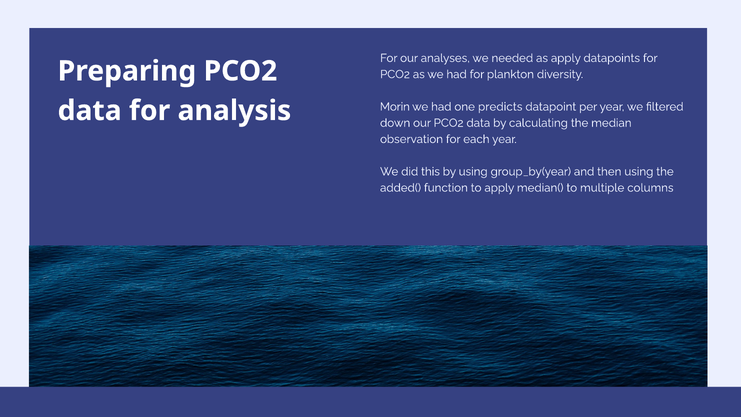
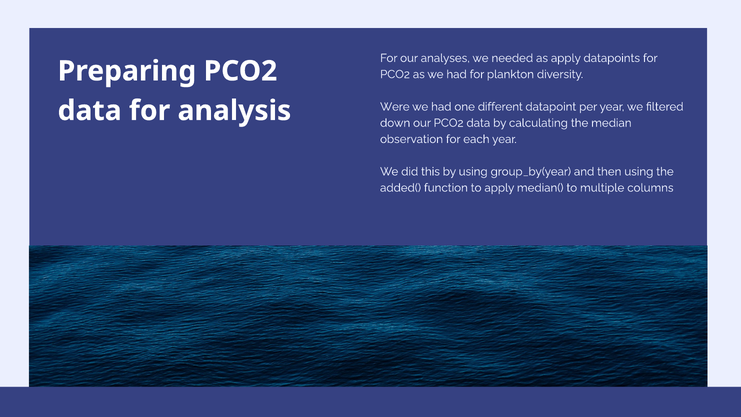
Morin: Morin -> Were
predicts: predicts -> different
